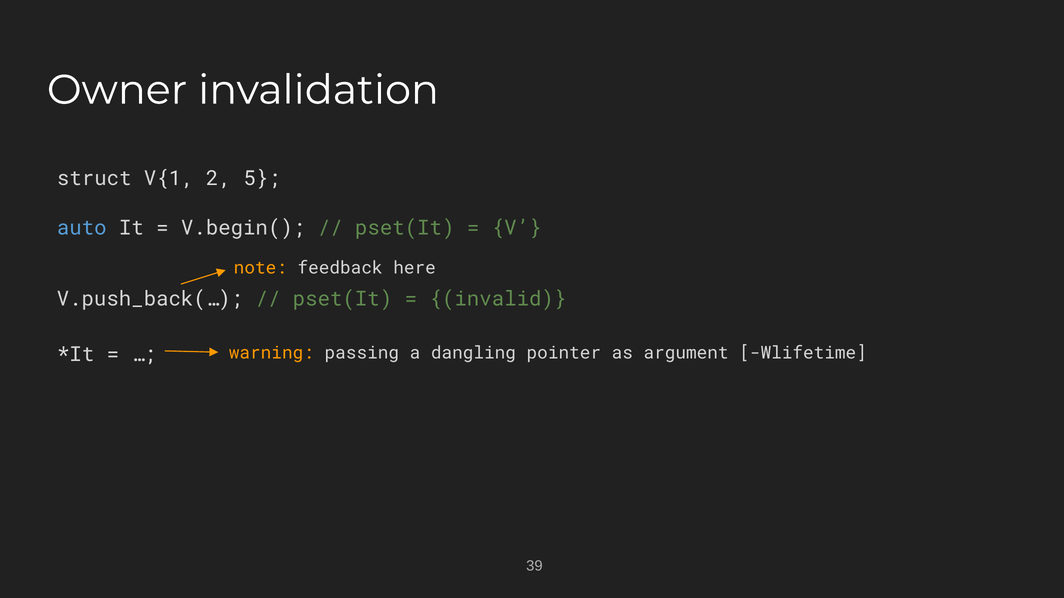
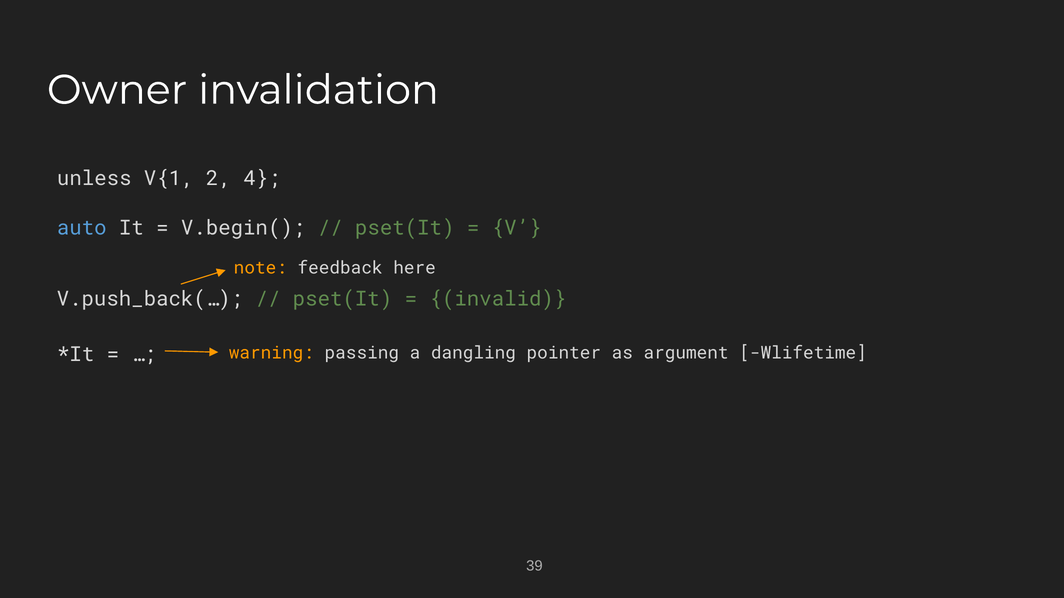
struct: struct -> unless
5: 5 -> 4
